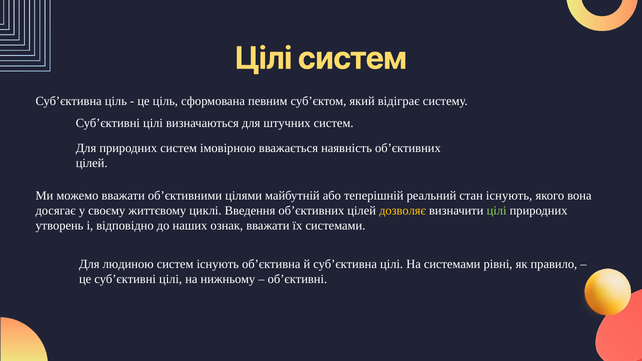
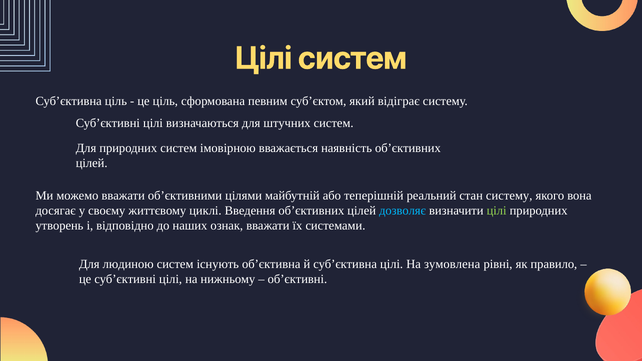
стан існують: існують -> систему
дозволяє colour: yellow -> light blue
На системами: системами -> зумовлена
